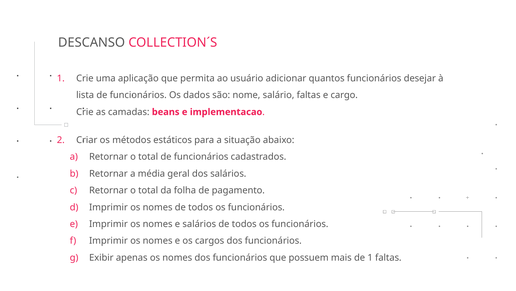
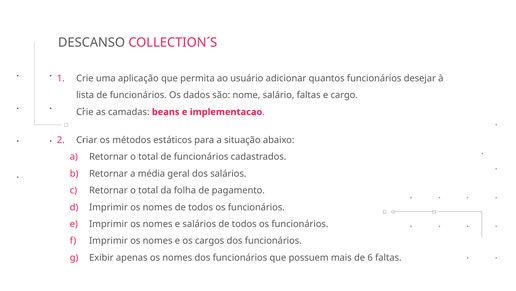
de 1: 1 -> 6
